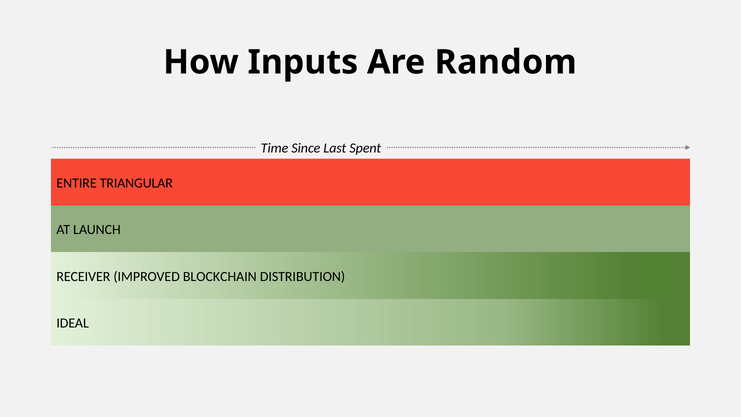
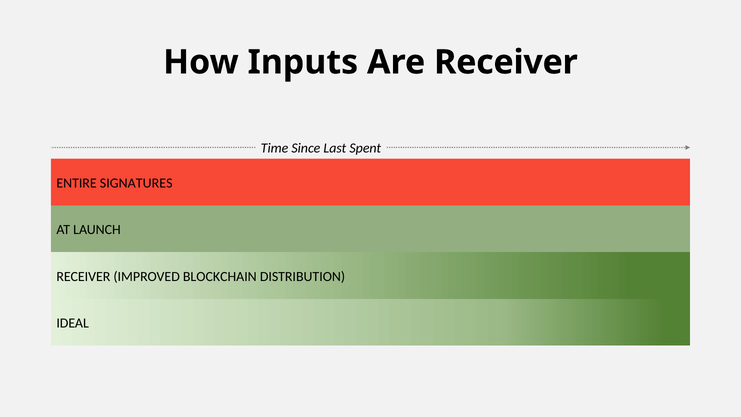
Are Random: Random -> Receiver
TRIANGULAR: TRIANGULAR -> SIGNATURES
